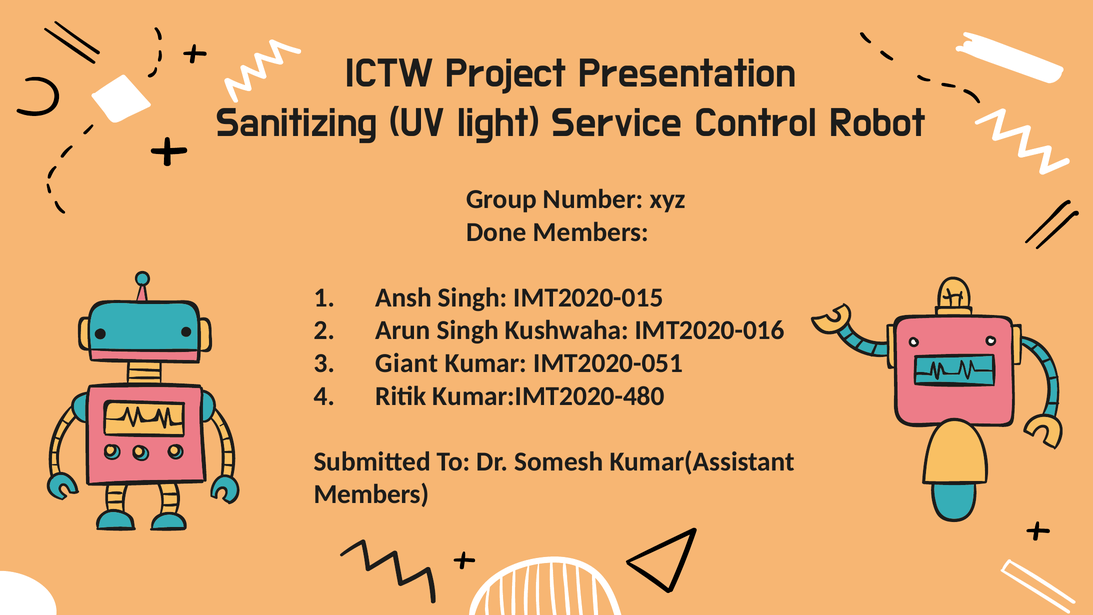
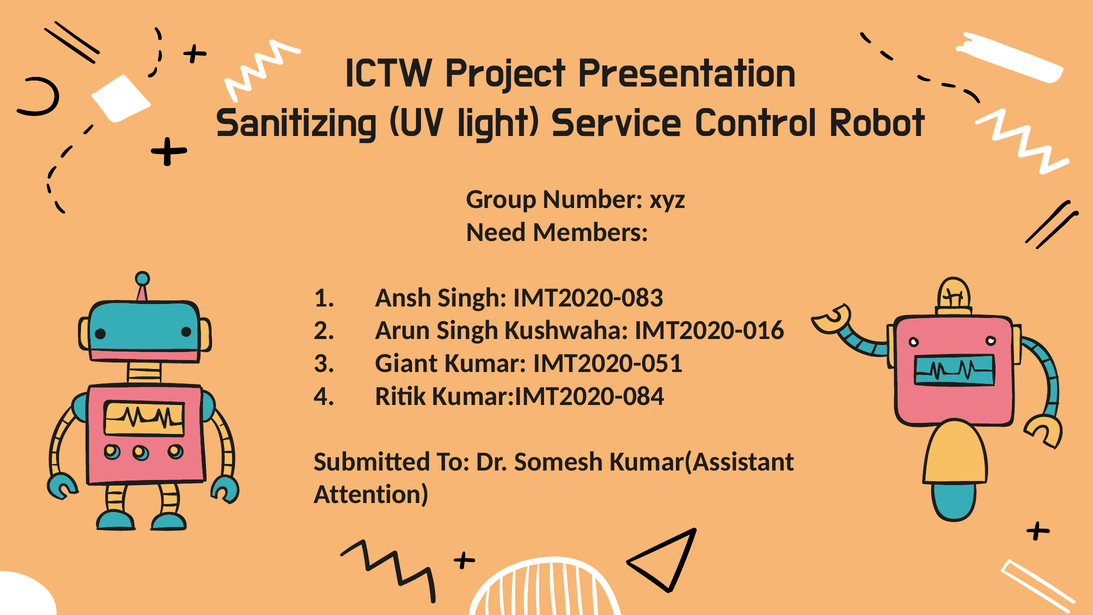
Done: Done -> Need
IMT2020-015: IMT2020-015 -> IMT2020-083
Kumar:IMT2020-480: Kumar:IMT2020-480 -> Kumar:IMT2020-084
Members at (371, 494): Members -> Attention
